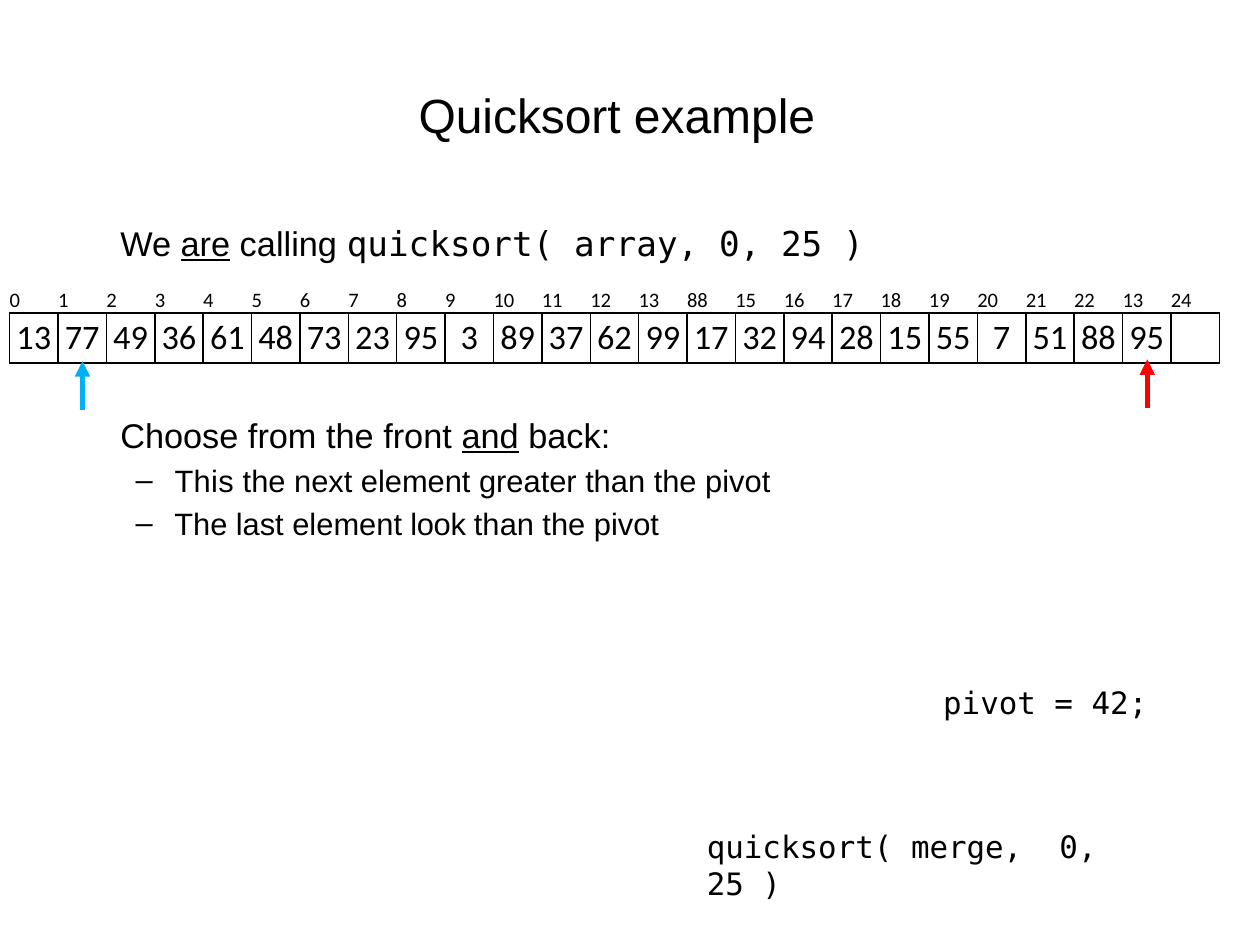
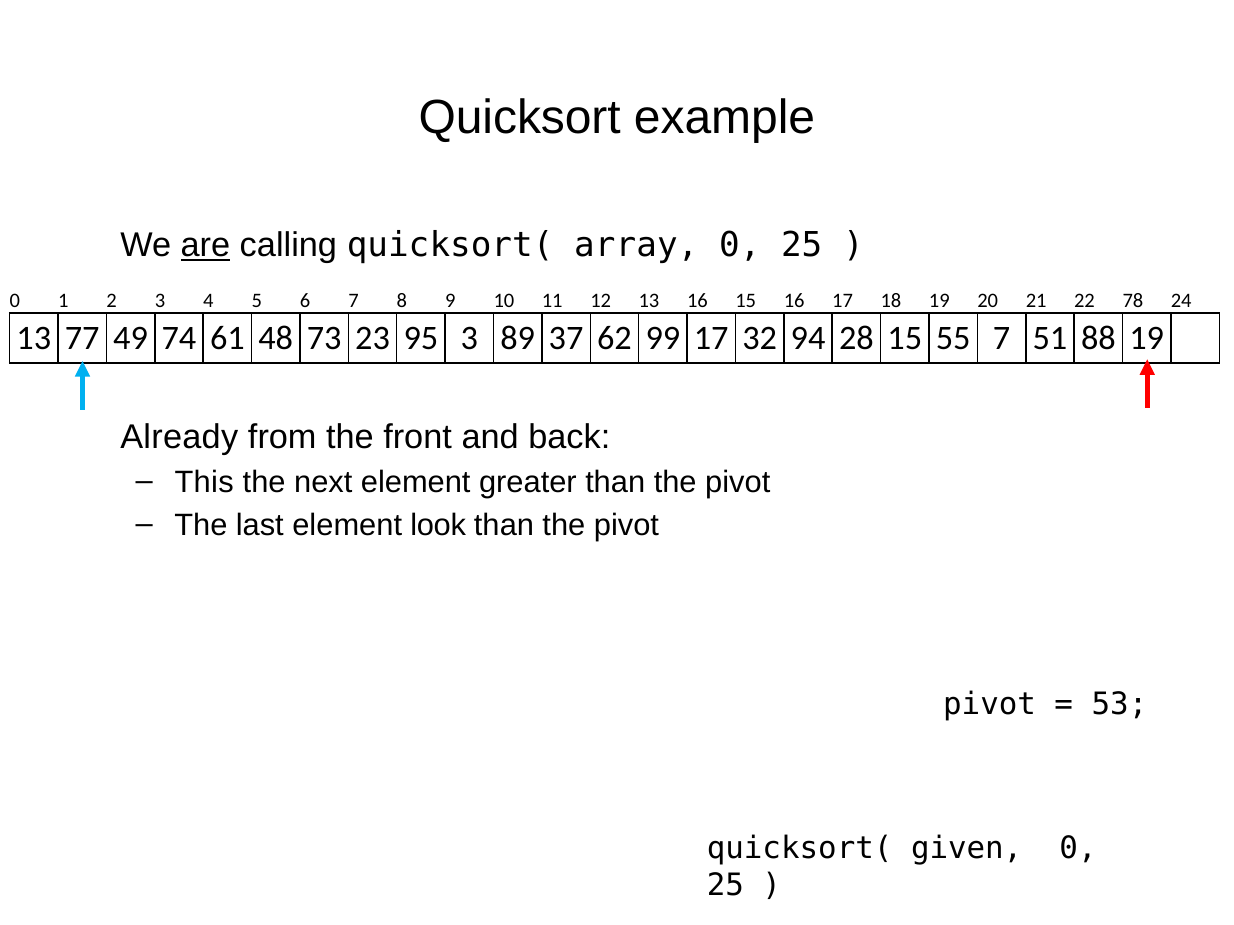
13 88: 88 -> 16
22 13: 13 -> 78
36: 36 -> 74
88 95: 95 -> 19
Choose: Choose -> Already
and underline: present -> none
42: 42 -> 53
merge: merge -> given
